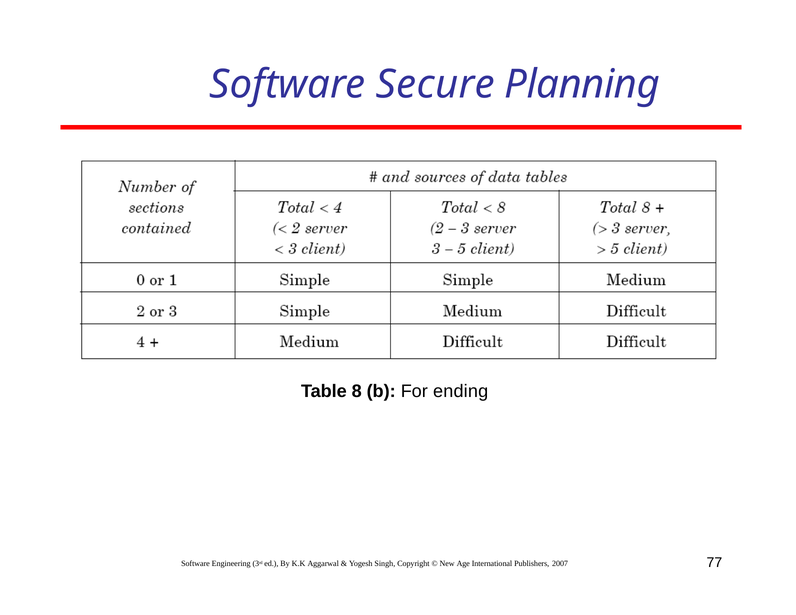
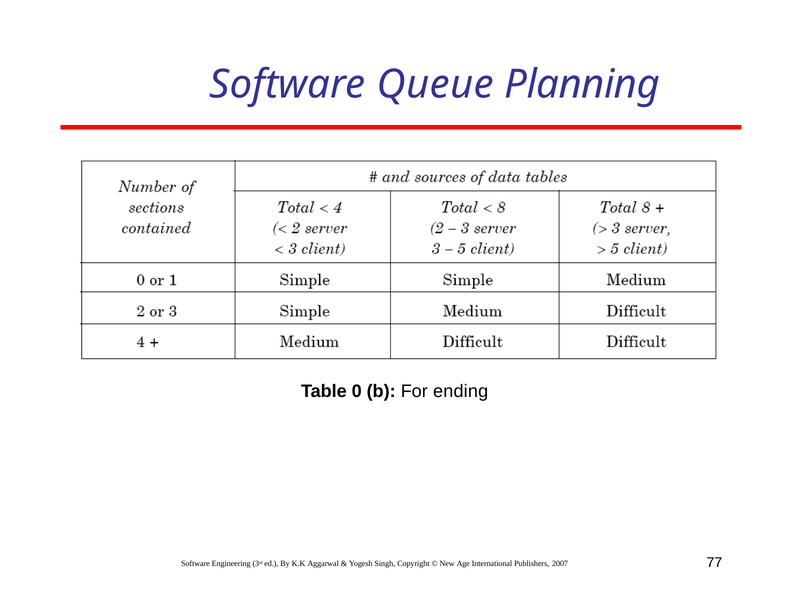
Secure: Secure -> Queue
8: 8 -> 0
